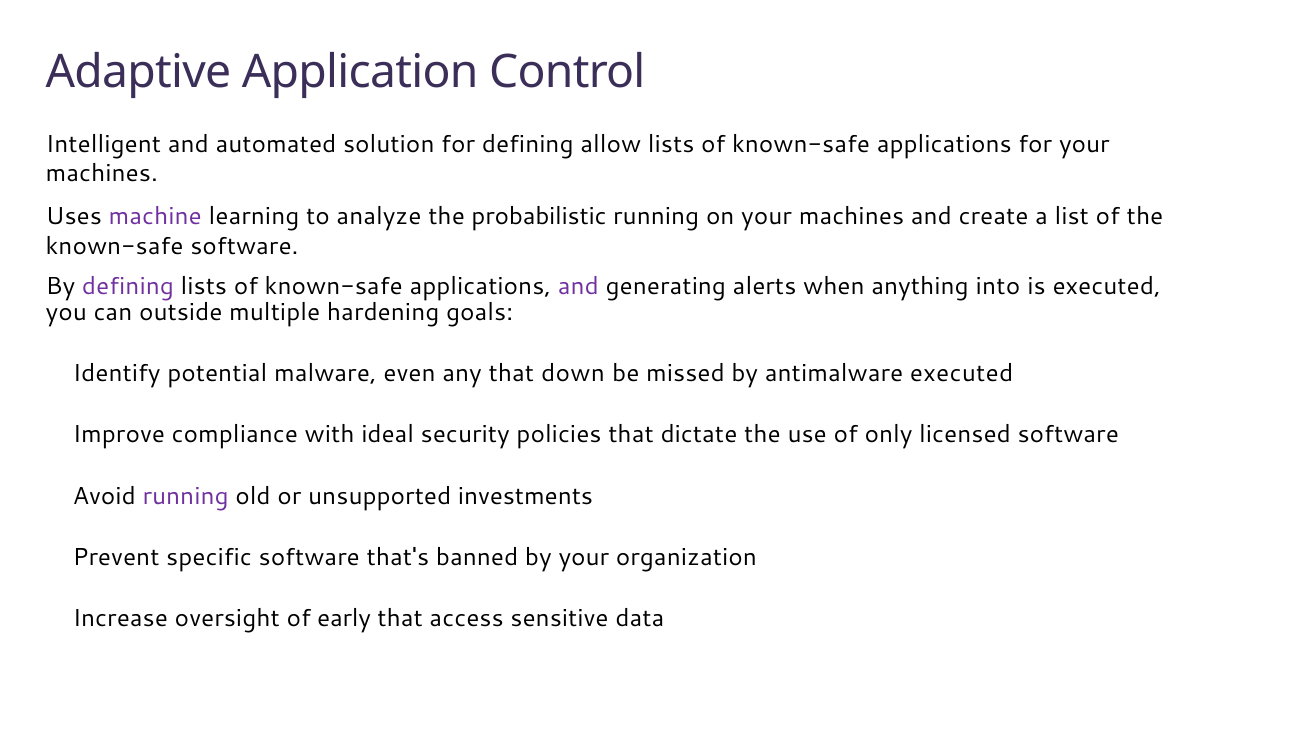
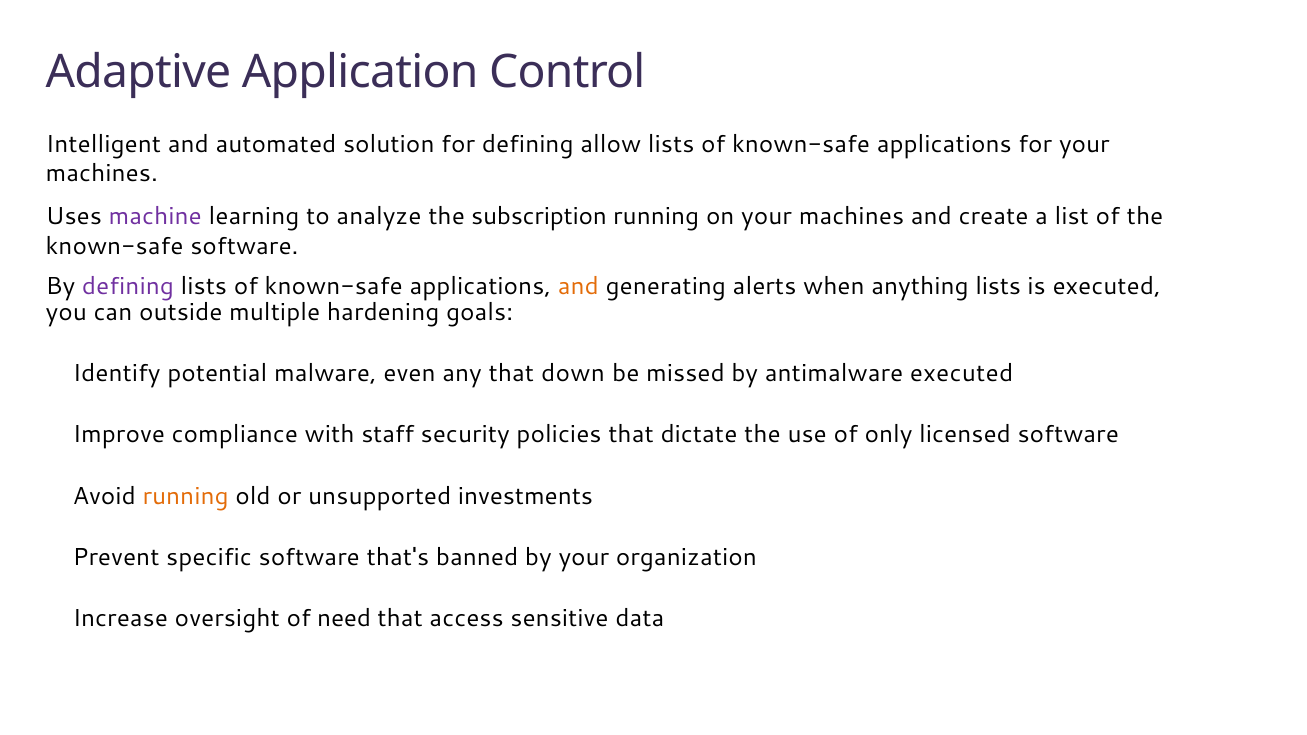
probabilistic: probabilistic -> subscription
and at (578, 286) colour: purple -> orange
anything into: into -> lists
ideal: ideal -> staff
running at (186, 496) colour: purple -> orange
early: early -> need
